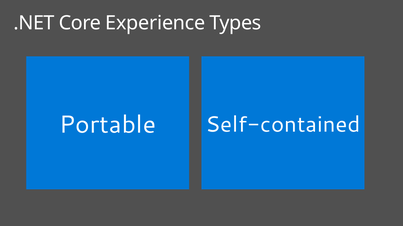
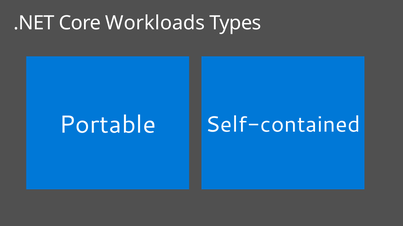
Experience: Experience -> Workloads
